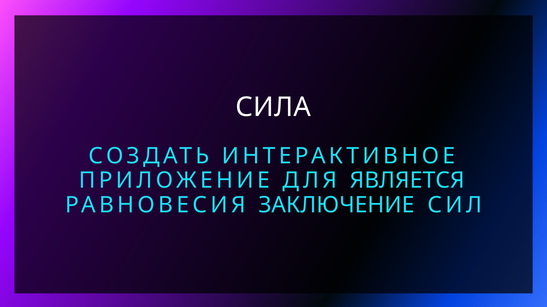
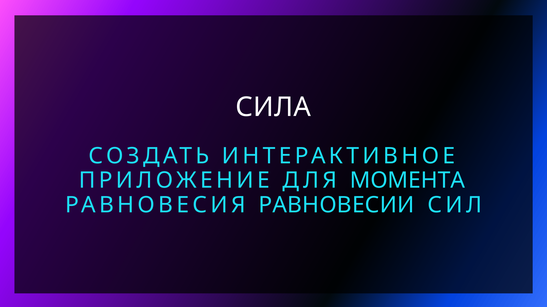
ЯВЛЯЕТСЯ: ЯВЛЯЕТСЯ -> МОМЕНТА
ЗАКЛЮЧЕНИЕ: ЗАКЛЮЧЕНИЕ -> РАВНОВЕСИИ
